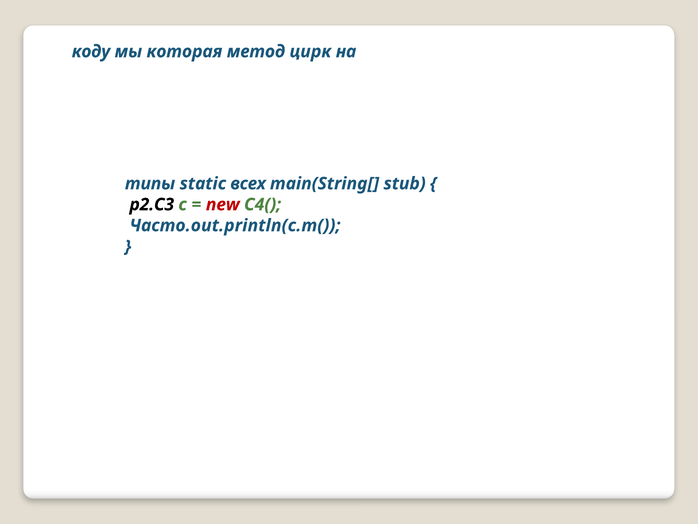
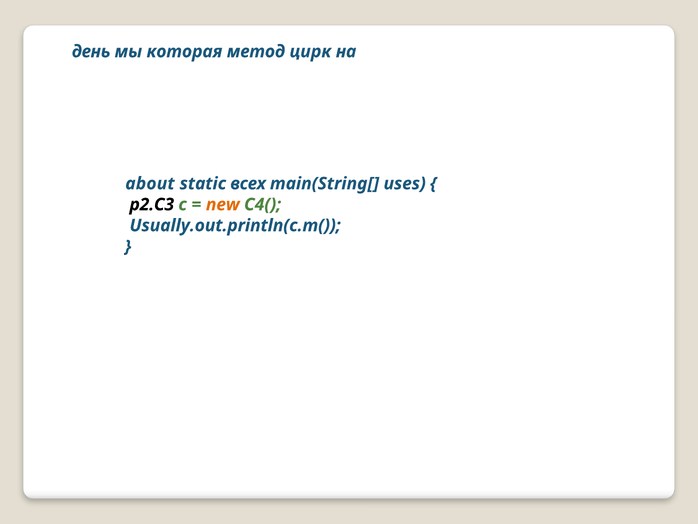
коду: коду -> день
типы: типы -> about
stub: stub -> uses
new colour: red -> orange
Часто.out.println(c.m(: Часто.out.println(c.m( -> Usually.out.println(c.m(
